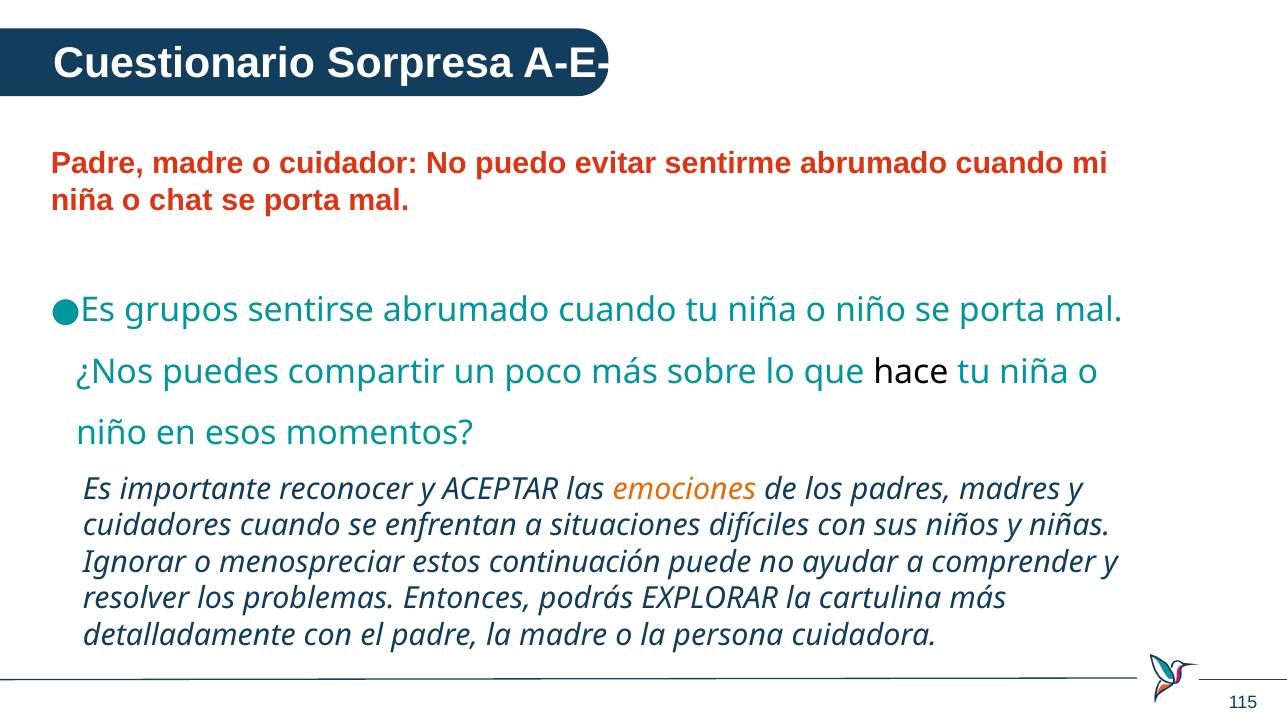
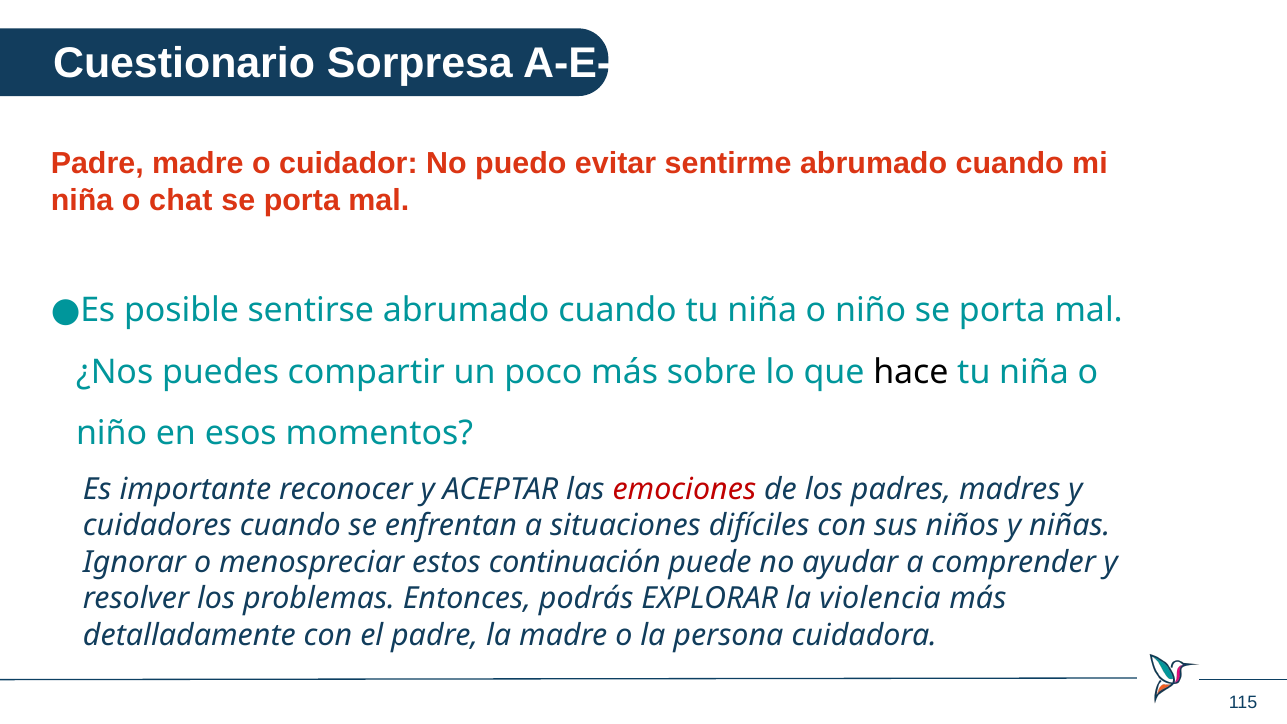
grupos: grupos -> posible
emociones colour: orange -> red
cartulina: cartulina -> violencia
